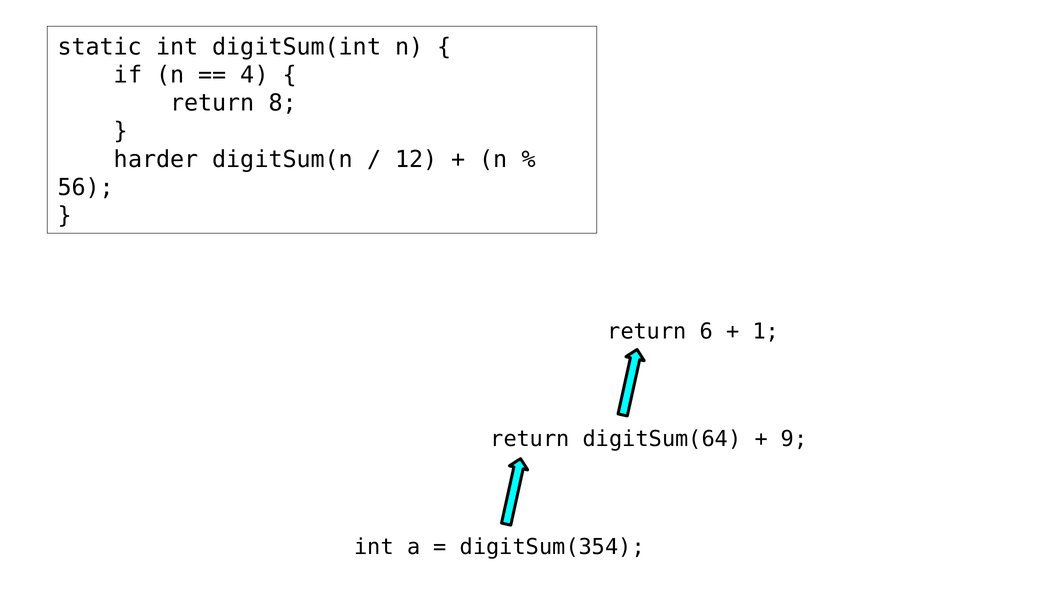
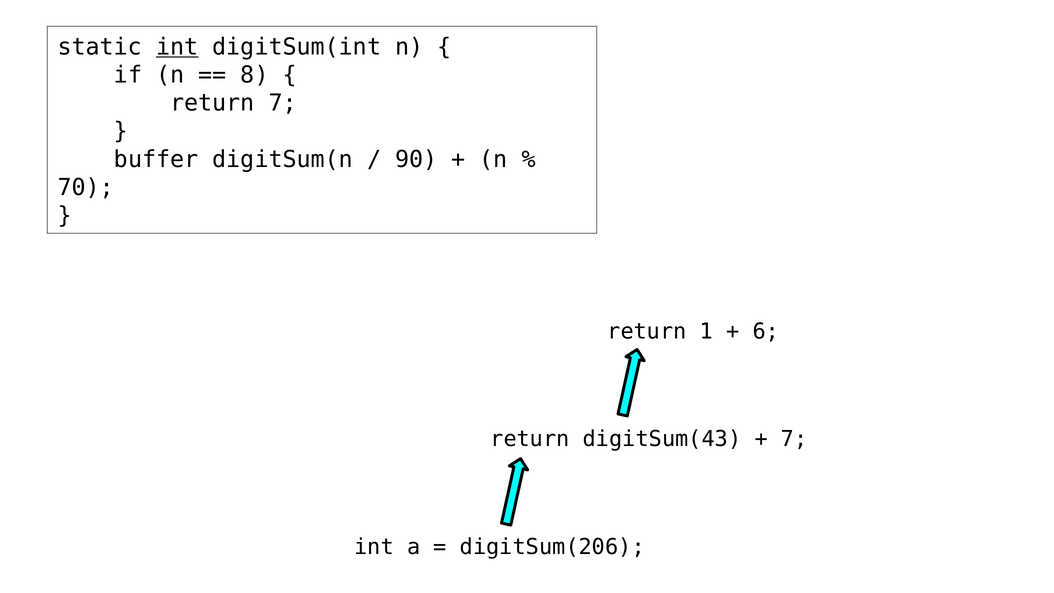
int at (177, 47) underline: none -> present
4: 4 -> 8
return 8: 8 -> 7
harder: harder -> buffer
12: 12 -> 90
56: 56 -> 70
6: 6 -> 1
1: 1 -> 6
digitSum(64: digitSum(64 -> digitSum(43
9 at (794, 439): 9 -> 7
digitSum(354: digitSum(354 -> digitSum(206
